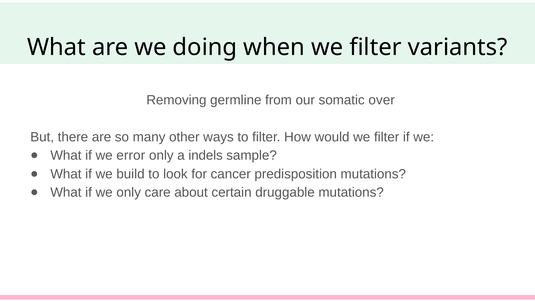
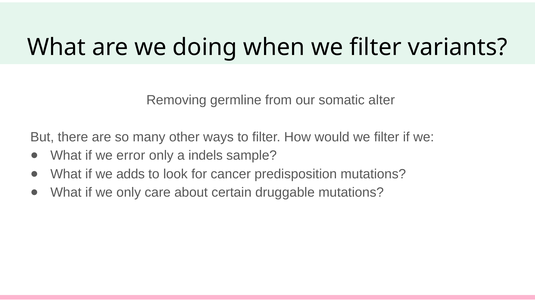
over: over -> alter
build: build -> adds
